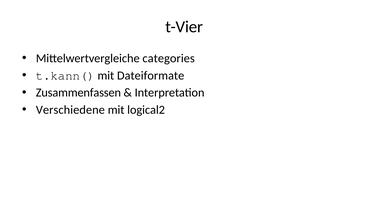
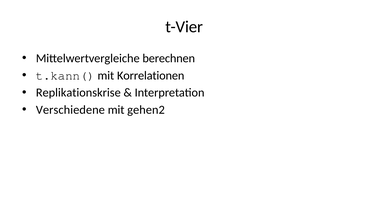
categories: categories -> berechnen
Dateiformate: Dateiformate -> Korrelationen
Zusammenfassen: Zusammenfassen -> Replikationskrise
logical2: logical2 -> gehen2
